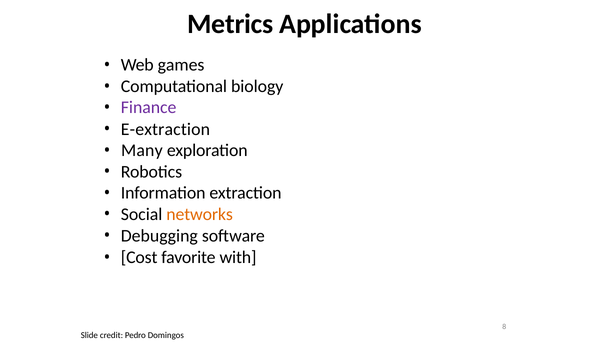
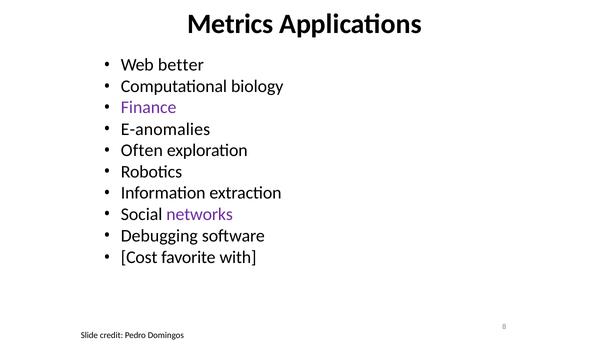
games: games -> better
E-extraction: E-extraction -> E-anomalies
Many: Many -> Often
networks colour: orange -> purple
